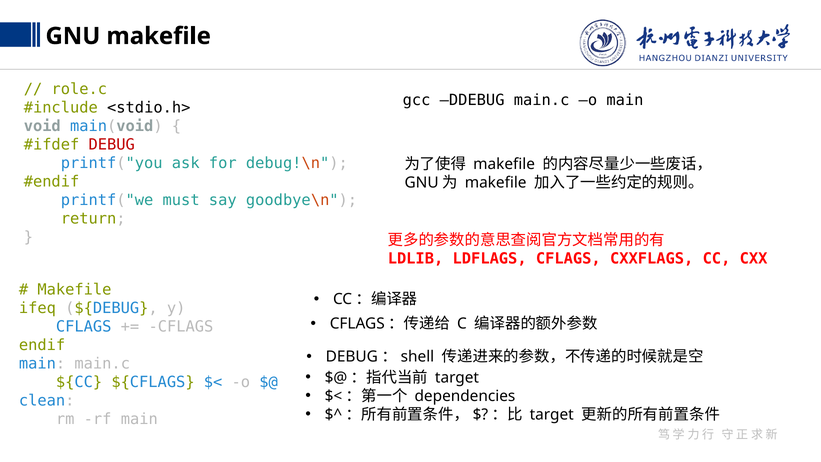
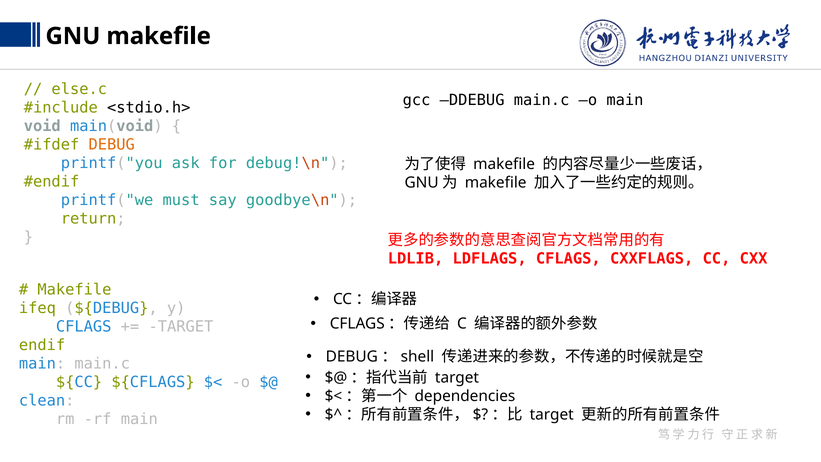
role.c: role.c -> else.c
DEBUG colour: red -> orange
CFLAGS at (181, 327): CFLAGS -> TARGET
